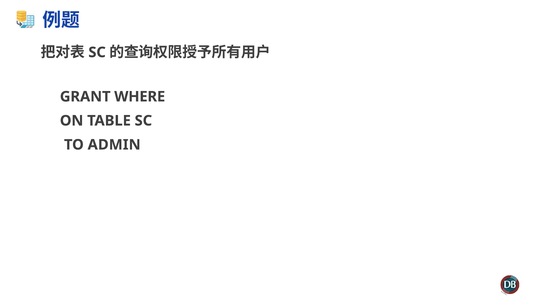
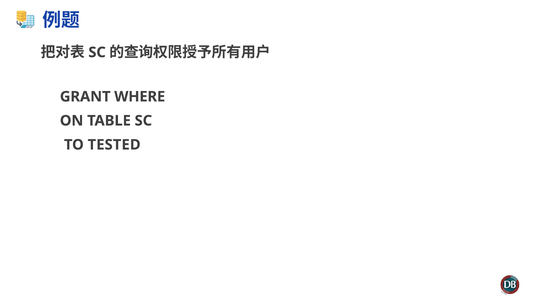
ADMIN: ADMIN -> TESTED
